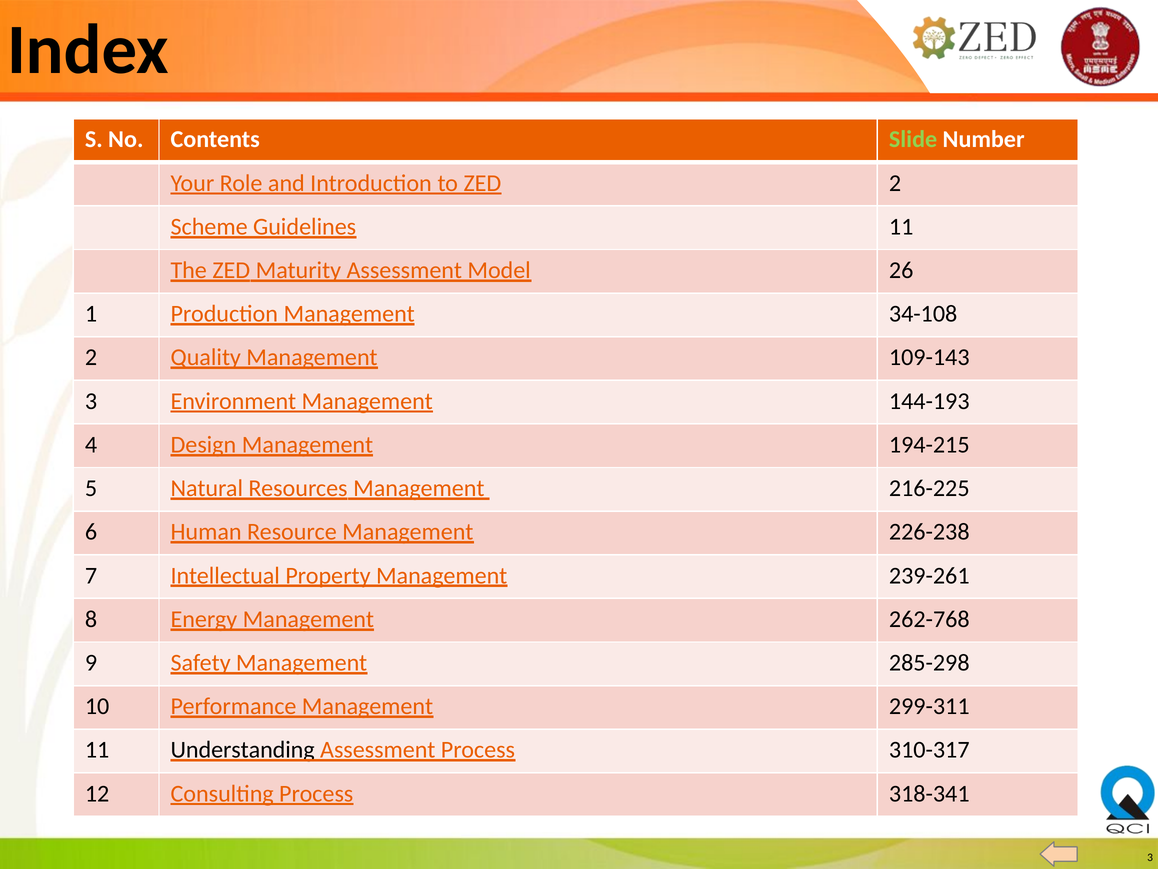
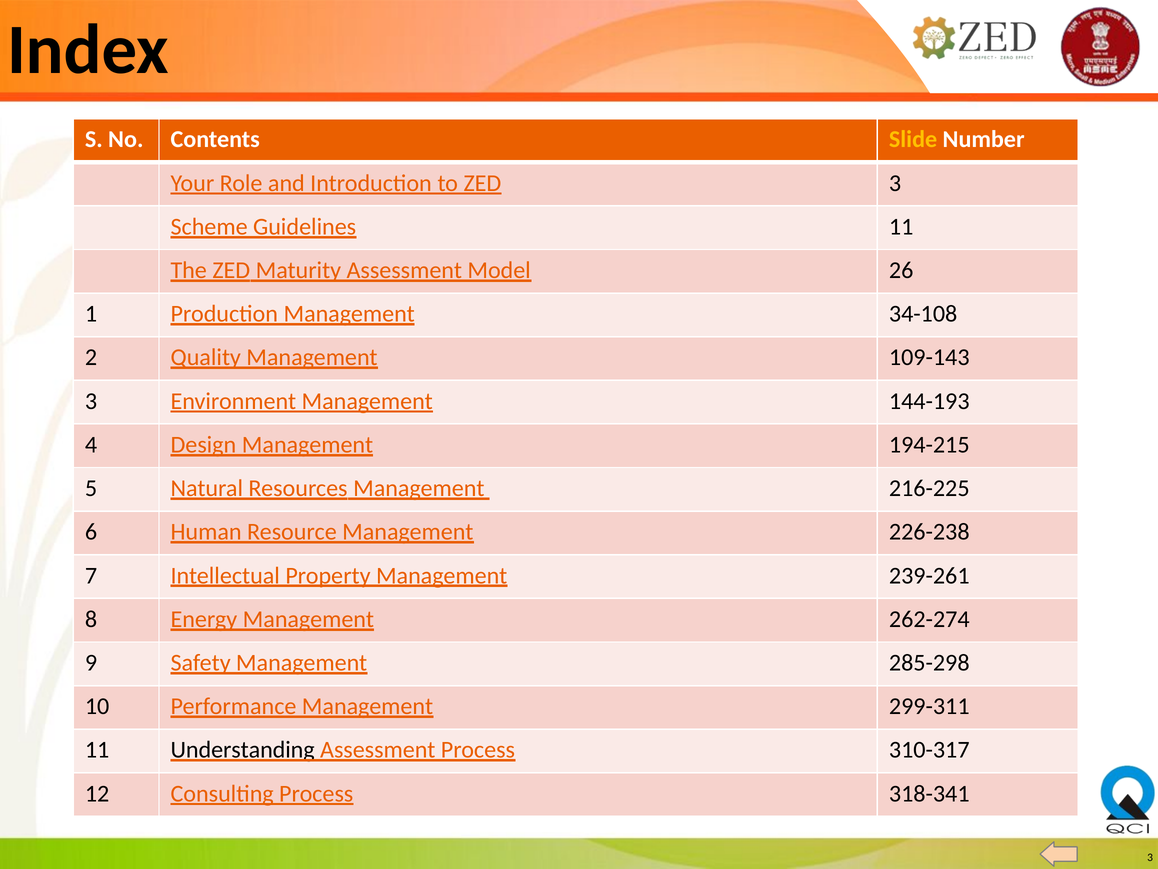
Slide colour: light green -> yellow
ZED 2: 2 -> 3
262-768: 262-768 -> 262-274
